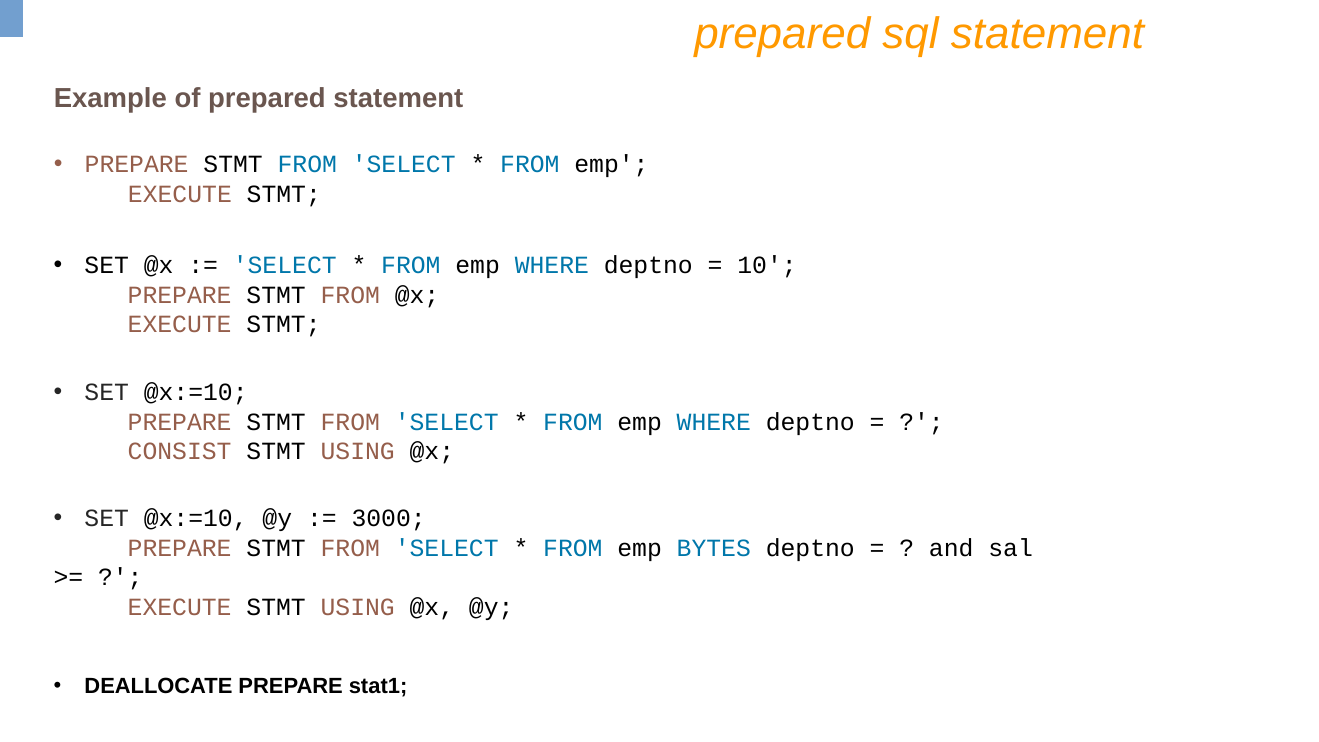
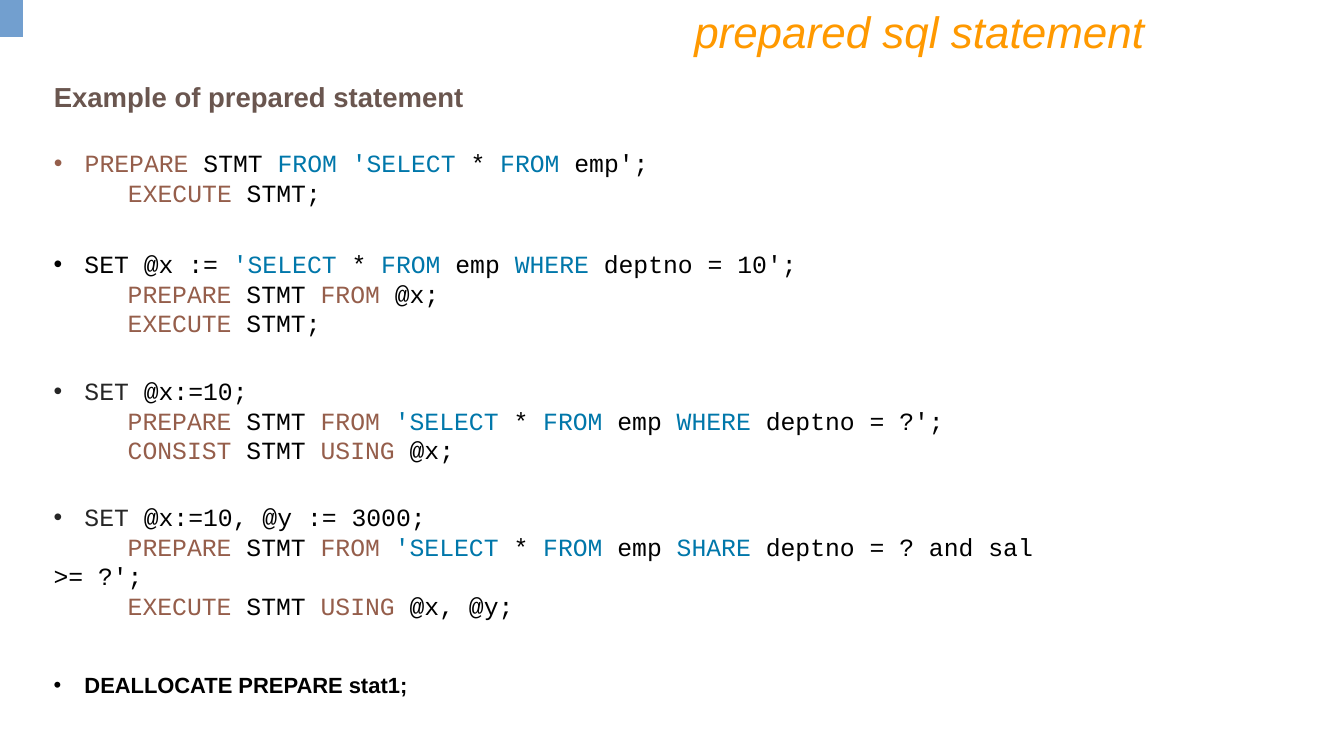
BYTES: BYTES -> SHARE
